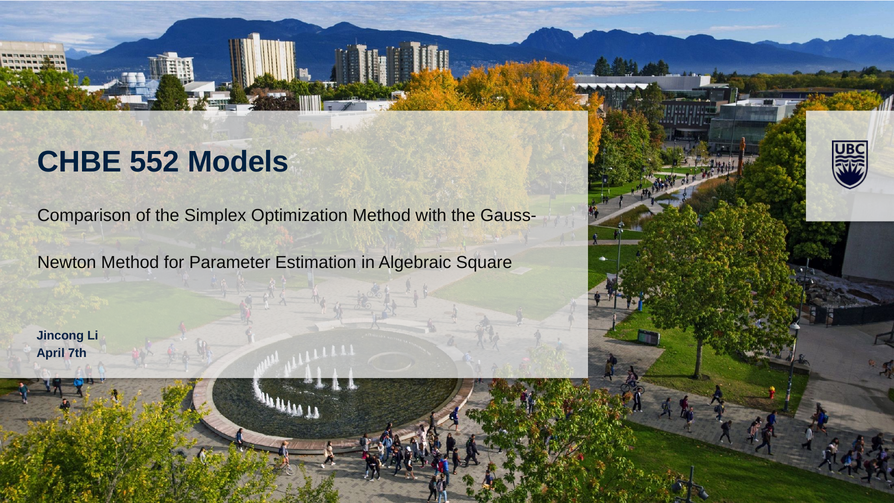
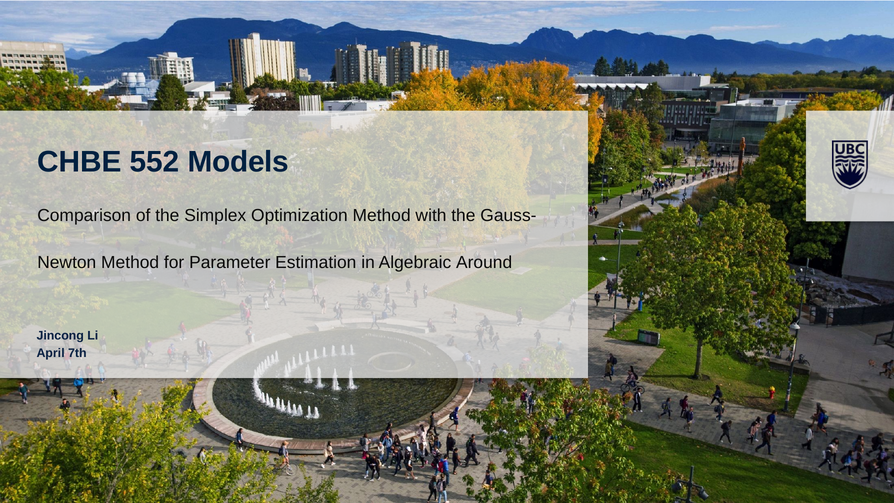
Square: Square -> Around
